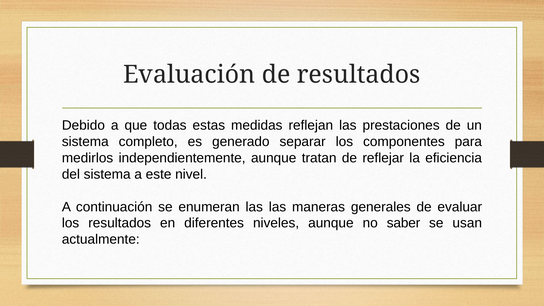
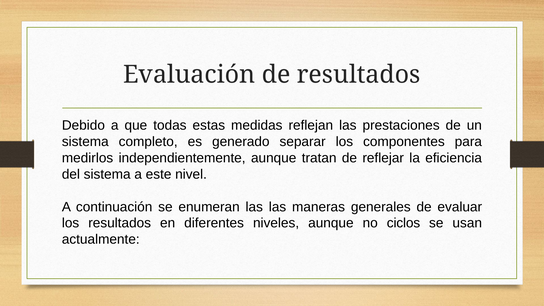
saber: saber -> ciclos
